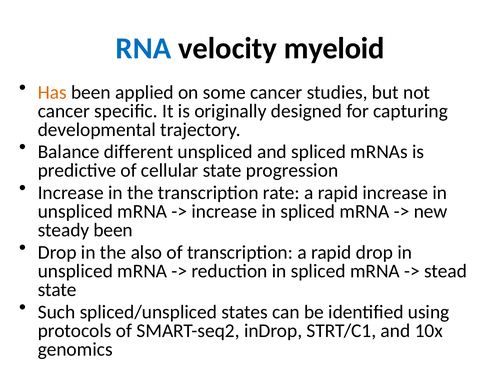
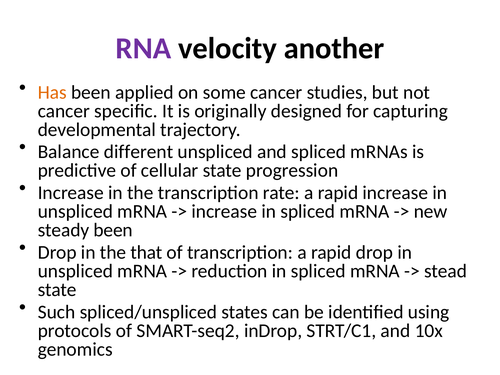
RNA colour: blue -> purple
myeloid: myeloid -> another
also: also -> that
